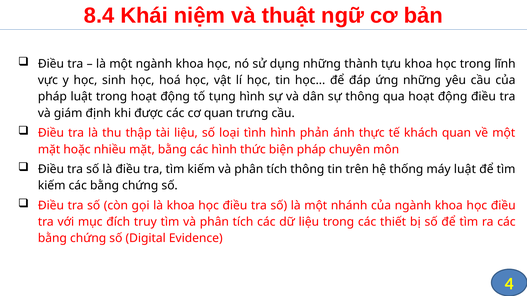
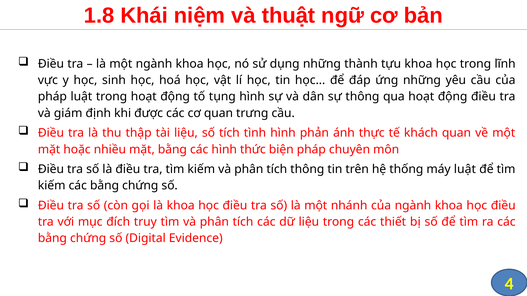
8.4: 8.4 -> 1.8
số loại: loại -> tích
